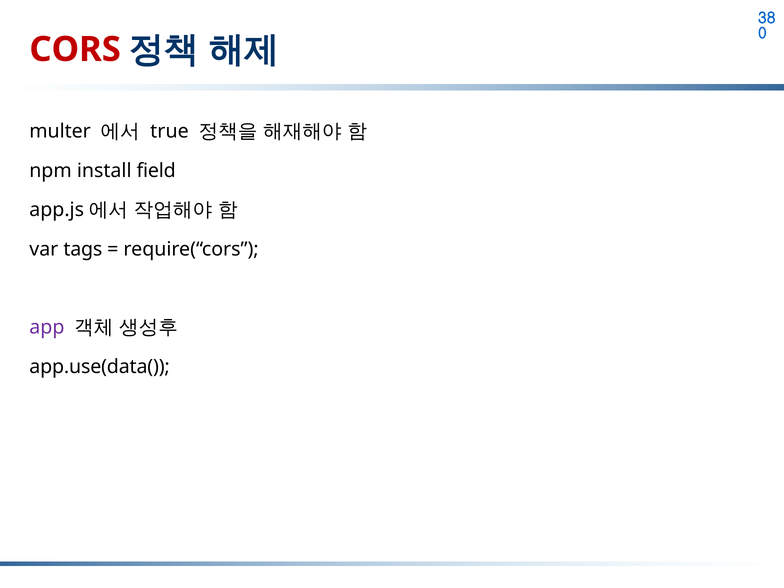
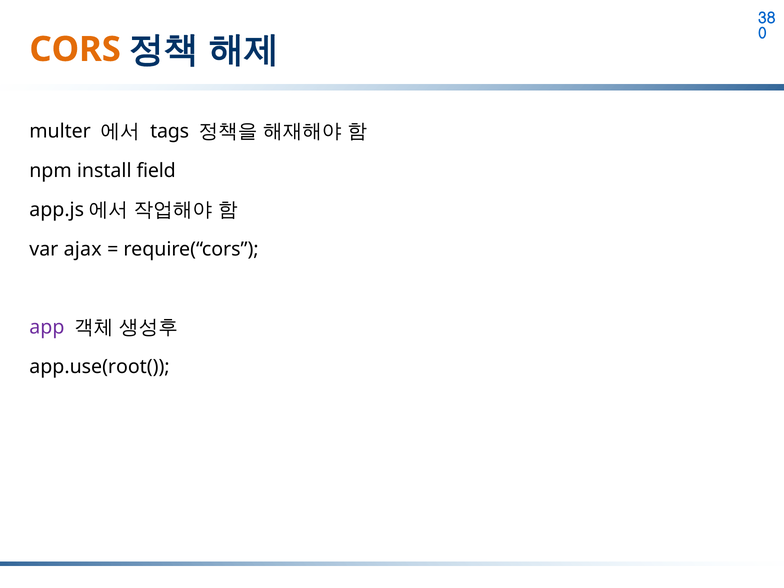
CORS colour: red -> orange
true: true -> tags
tags: tags -> ajax
app.use(data(: app.use(data( -> app.use(root(
